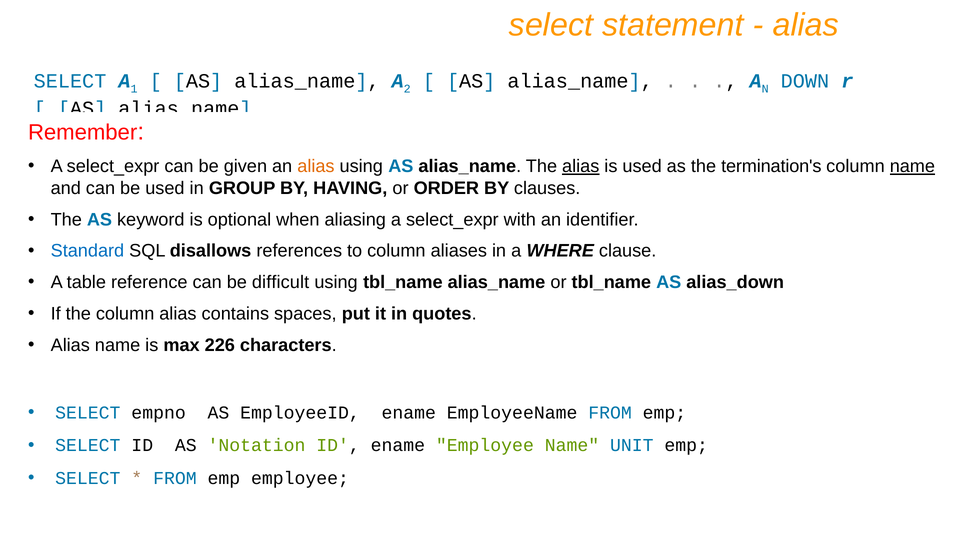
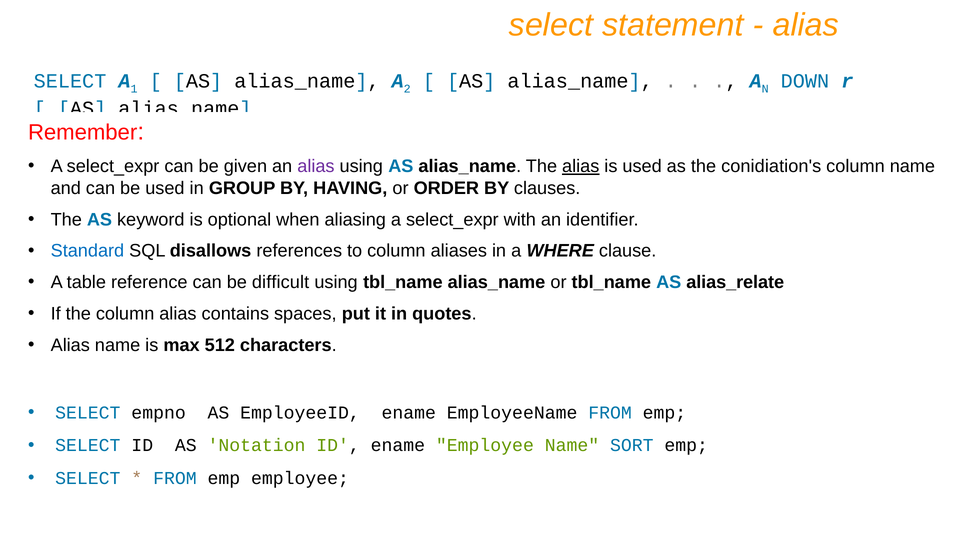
alias at (316, 166) colour: orange -> purple
termination's: termination's -> conidiation's
name at (912, 166) underline: present -> none
alias_down: alias_down -> alias_relate
226: 226 -> 512
UNIT: UNIT -> SORT
